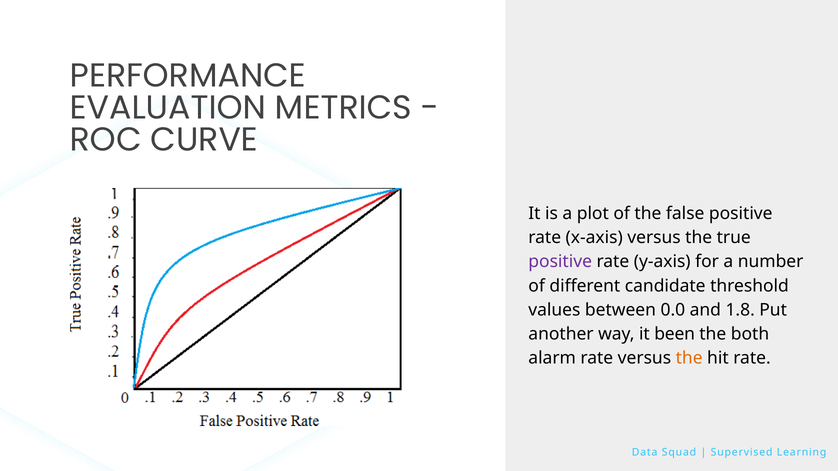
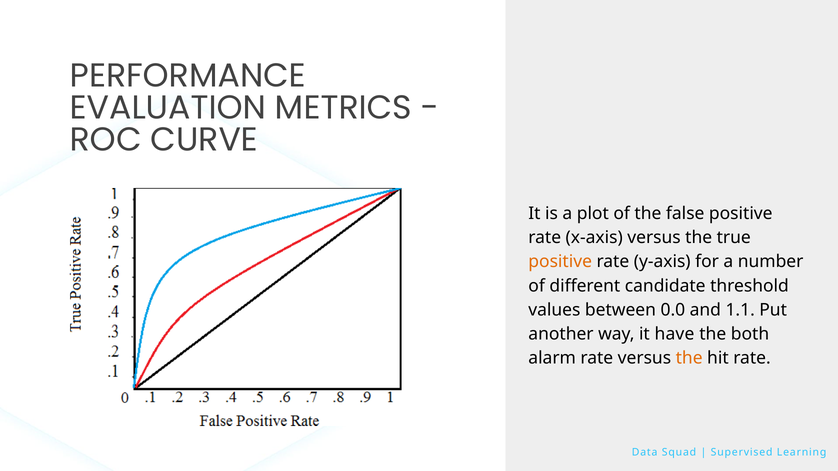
positive at (560, 262) colour: purple -> orange
1.8: 1.8 -> 1.1
been: been -> have
